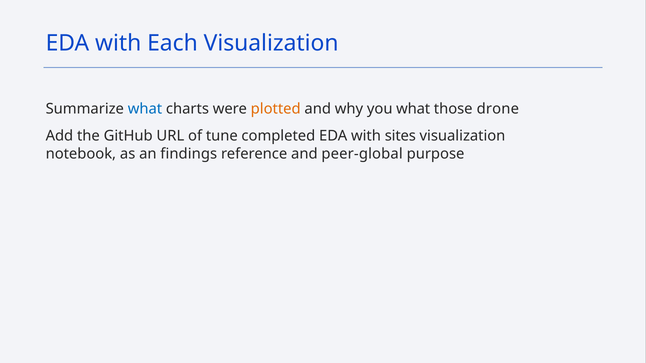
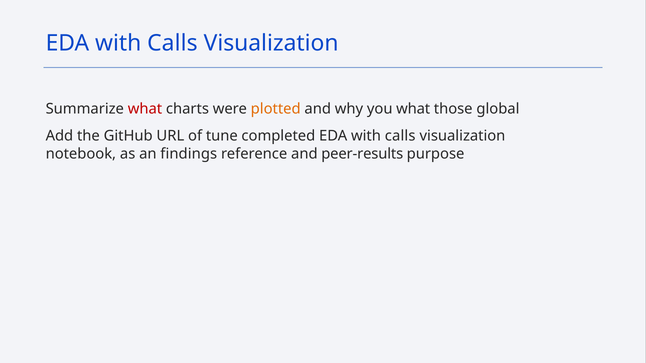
Each at (172, 43): Each -> Calls
what at (145, 109) colour: blue -> red
drone: drone -> global
completed EDA with sites: sites -> calls
peer-global: peer-global -> peer-results
